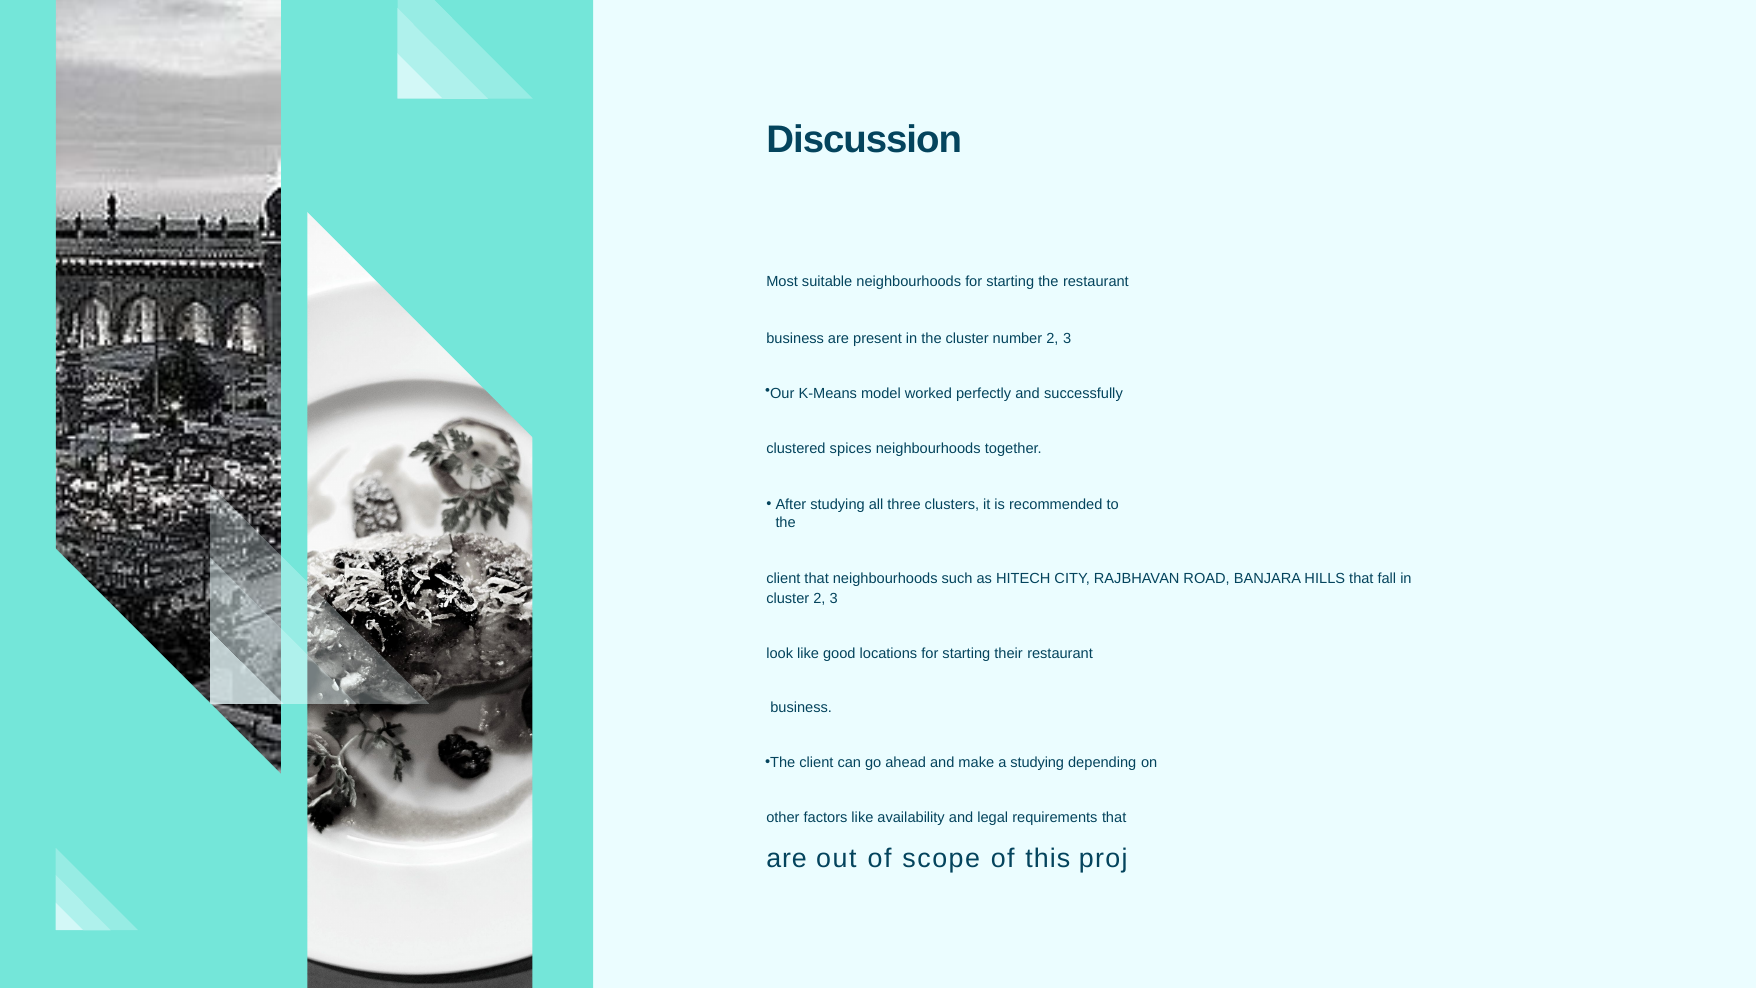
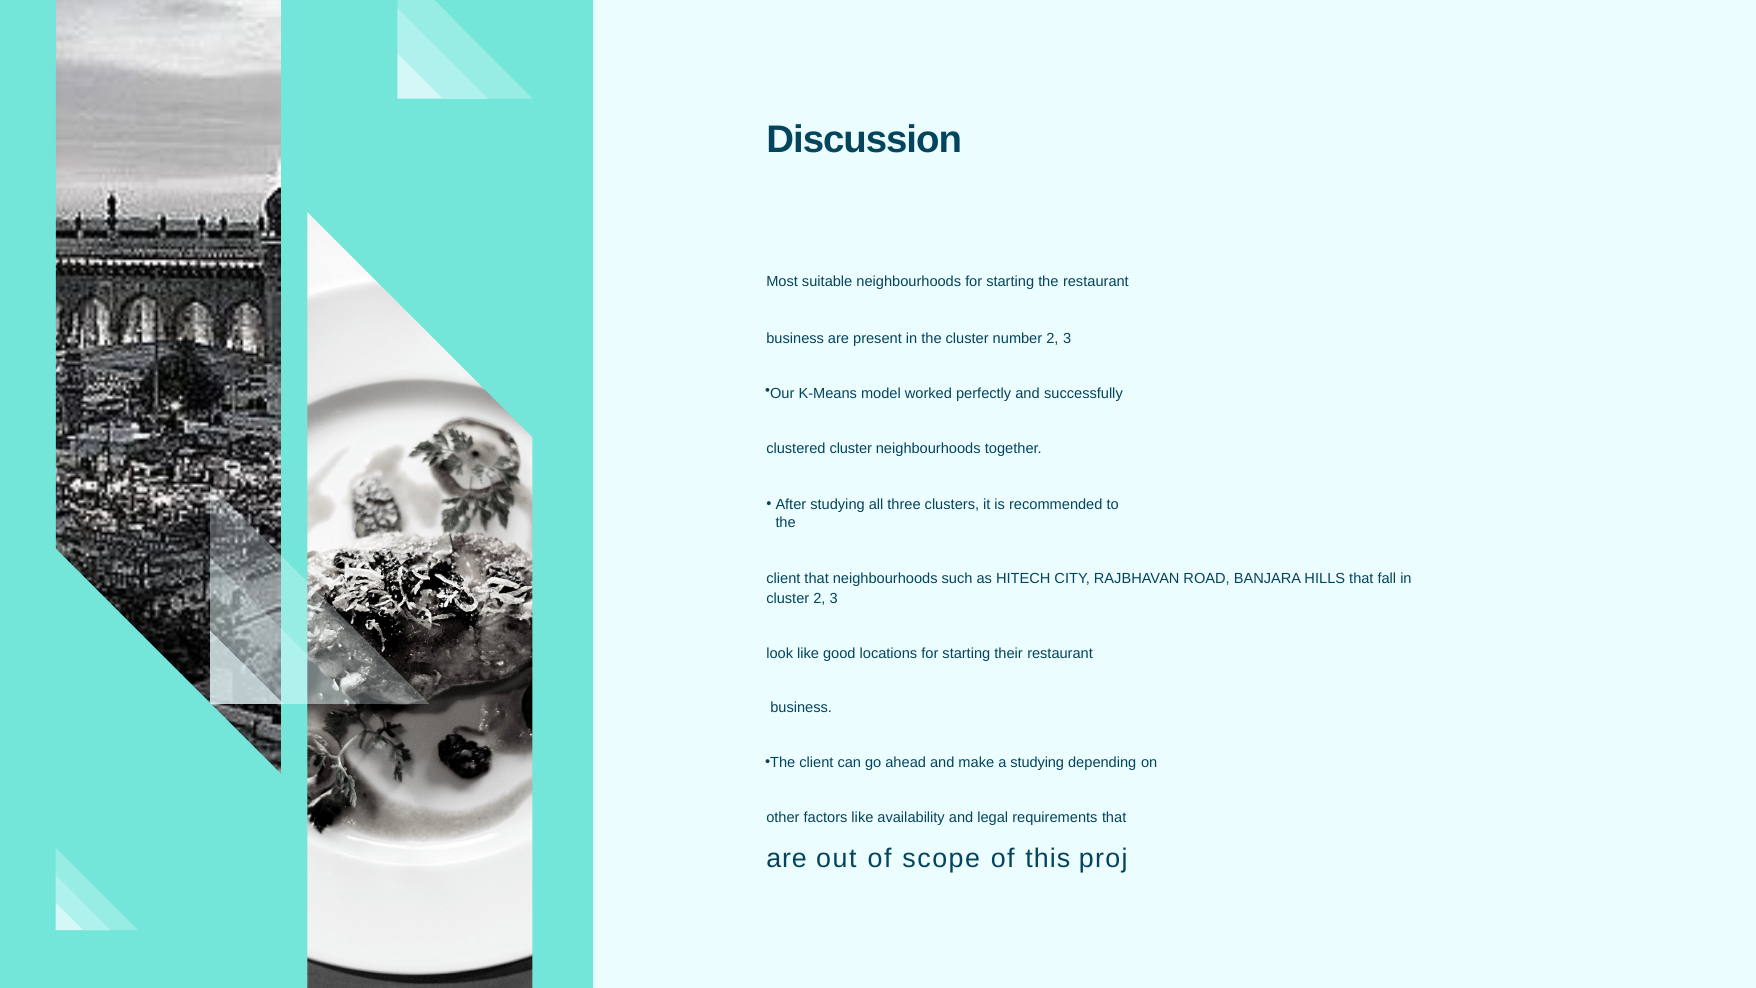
clustered spices: spices -> cluster
